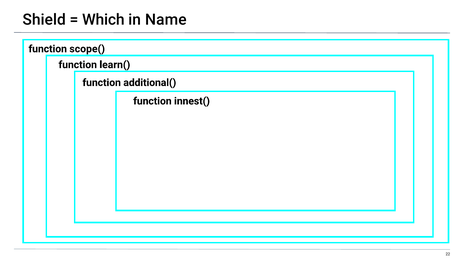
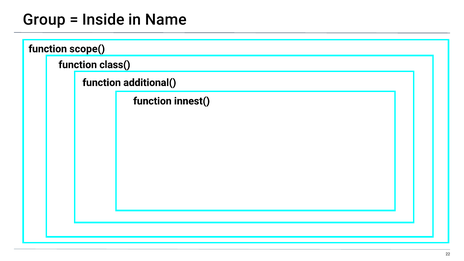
Shield: Shield -> Group
Which: Which -> Inside
learn(: learn( -> class(
